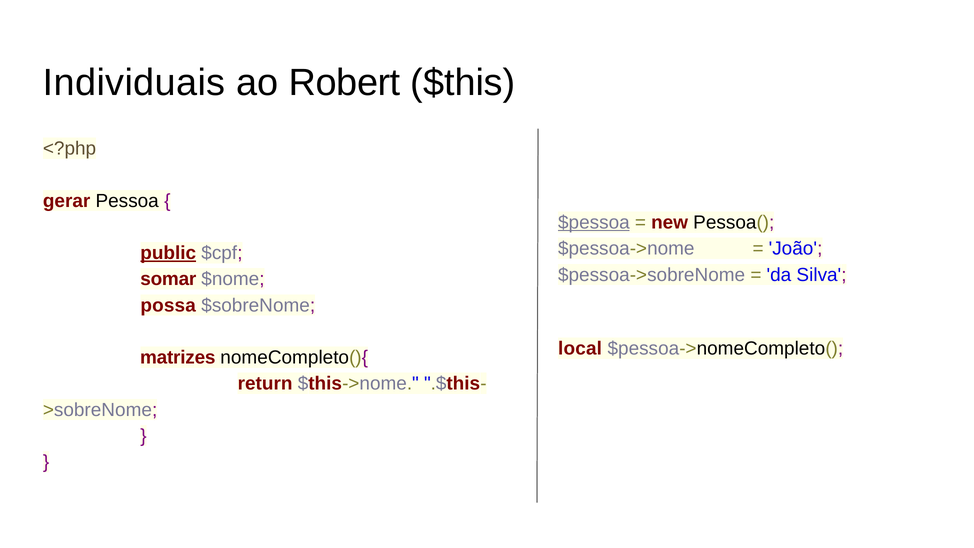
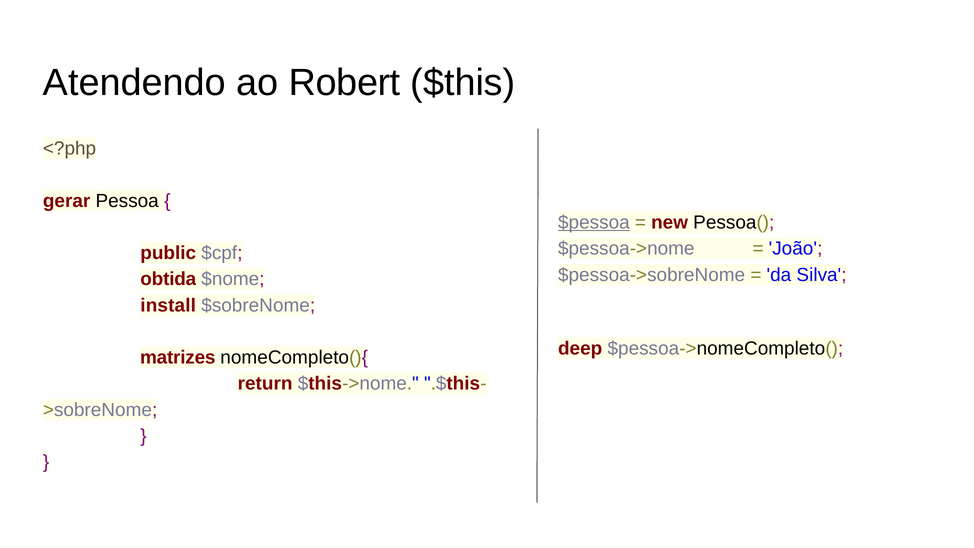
Individuais: Individuais -> Atendendo
public underline: present -> none
somar: somar -> obtida
possa: possa -> install
local: local -> deep
